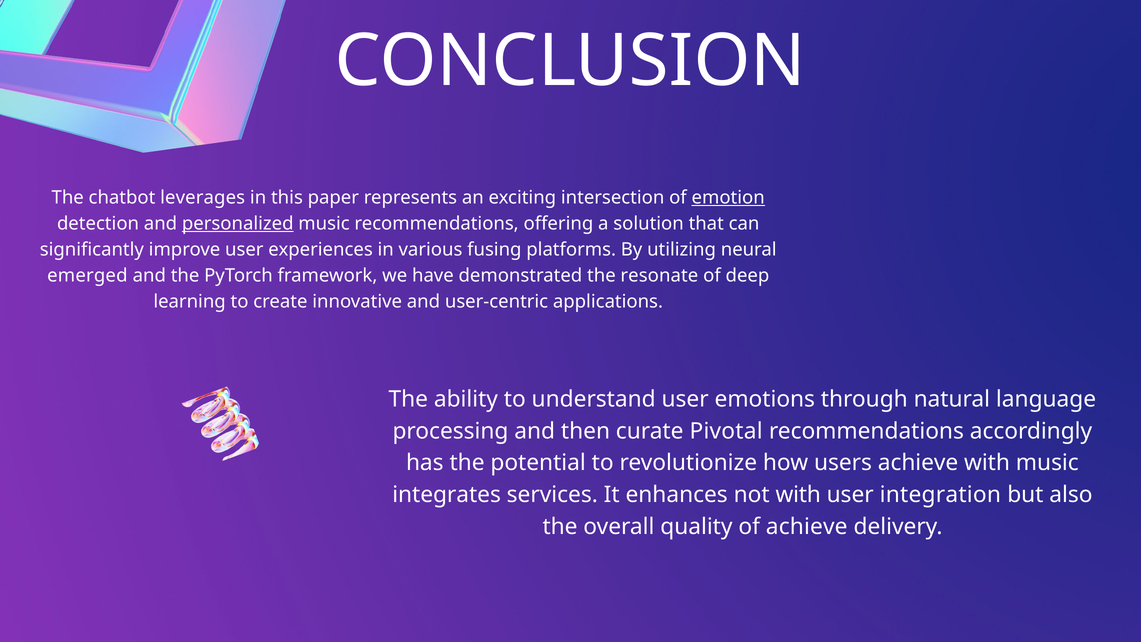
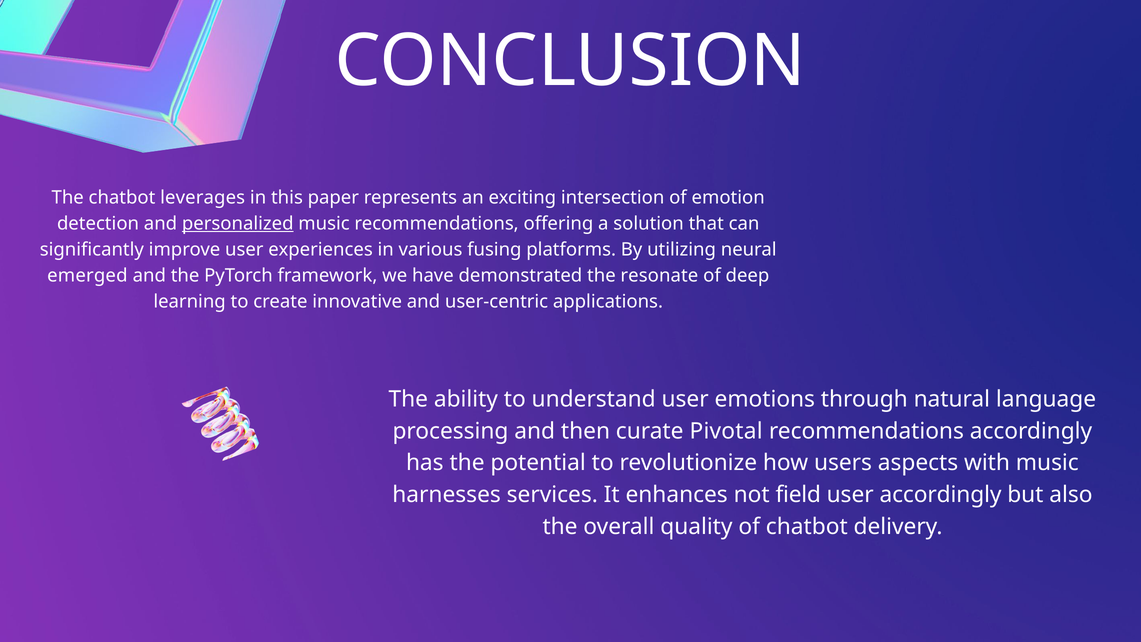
emotion underline: present -> none
users achieve: achieve -> aspects
integrates: integrates -> harnesses
not with: with -> field
user integration: integration -> accordingly
of achieve: achieve -> chatbot
